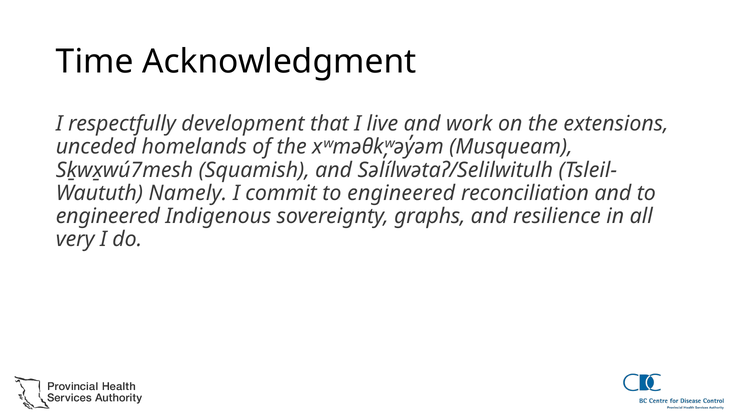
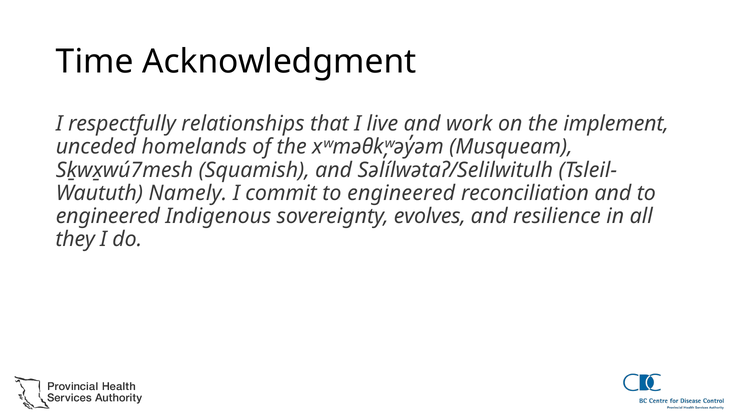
development: development -> relationships
extensions: extensions -> implement
graphs: graphs -> evolves
very: very -> they
